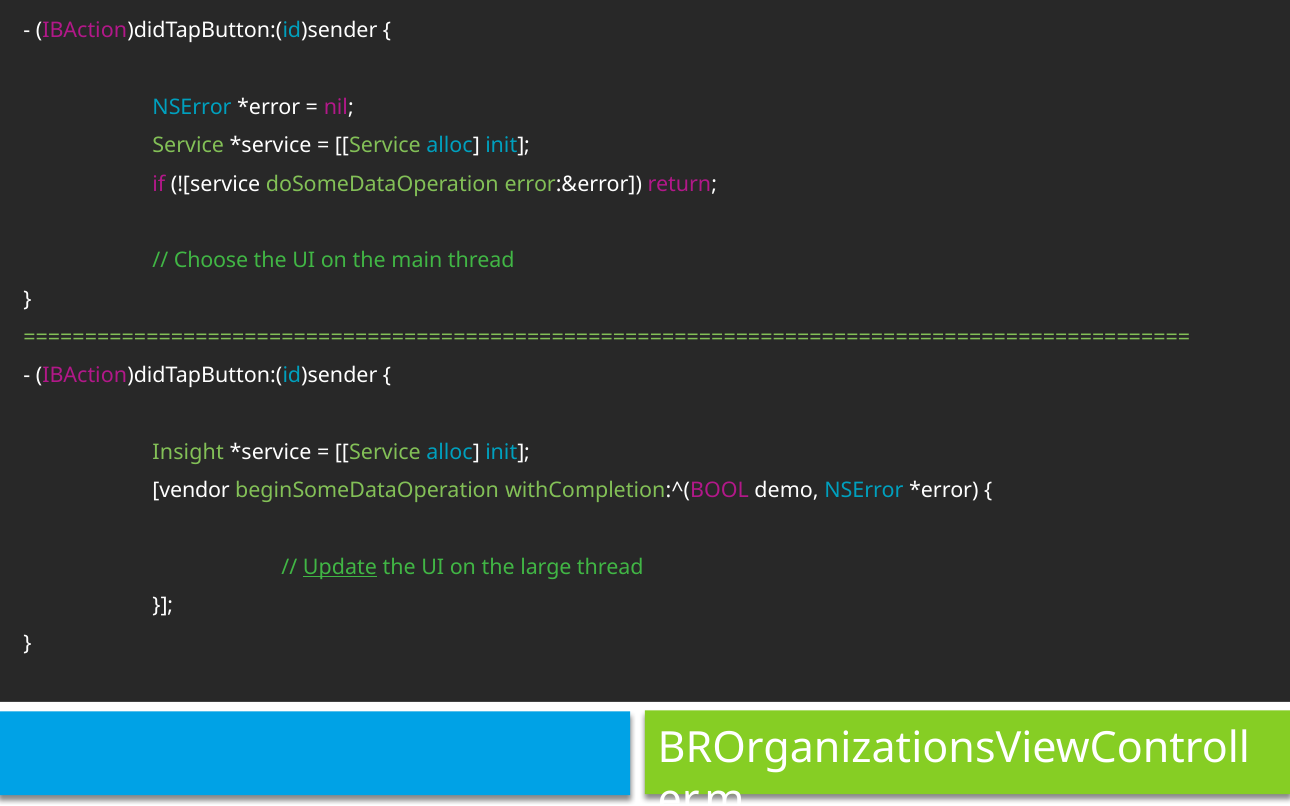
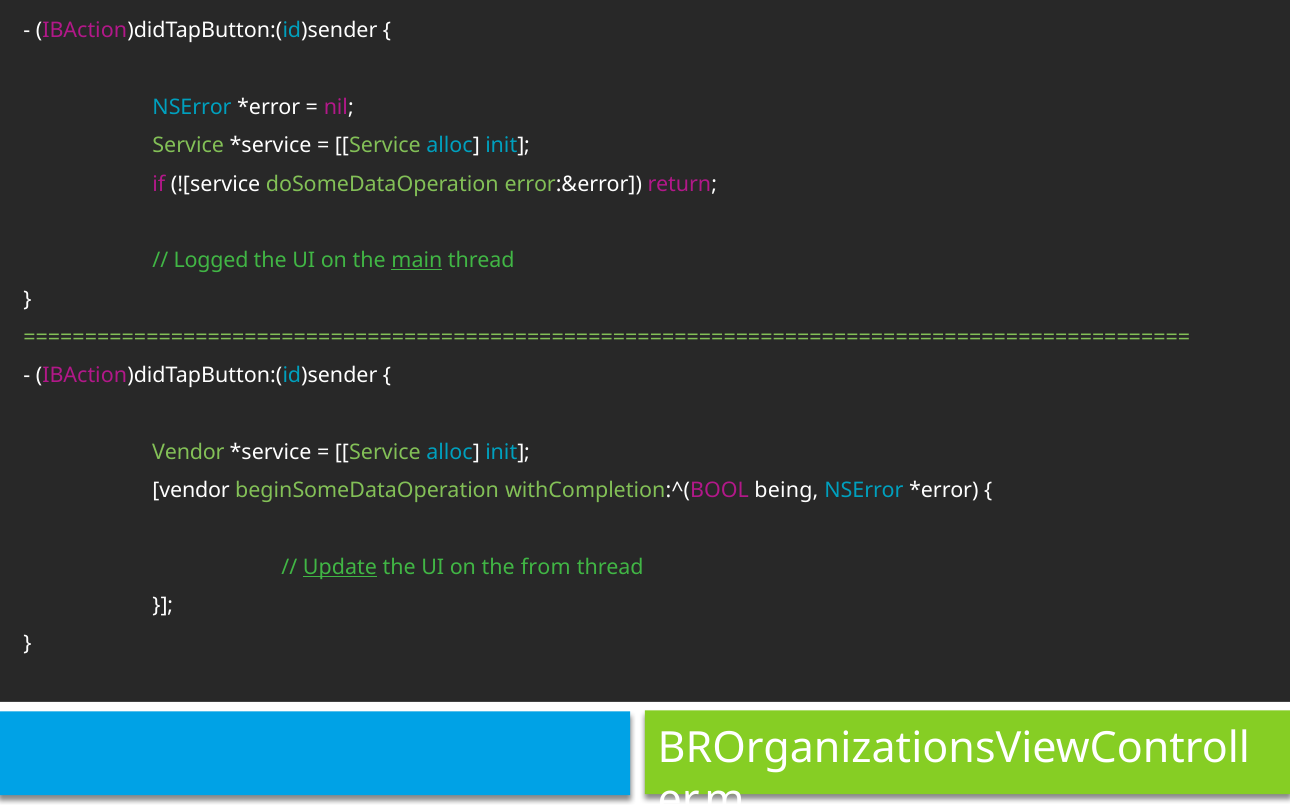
Choose: Choose -> Logged
main underline: none -> present
Insight at (188, 452): Insight -> Vendor
demo: demo -> being
large: large -> from
